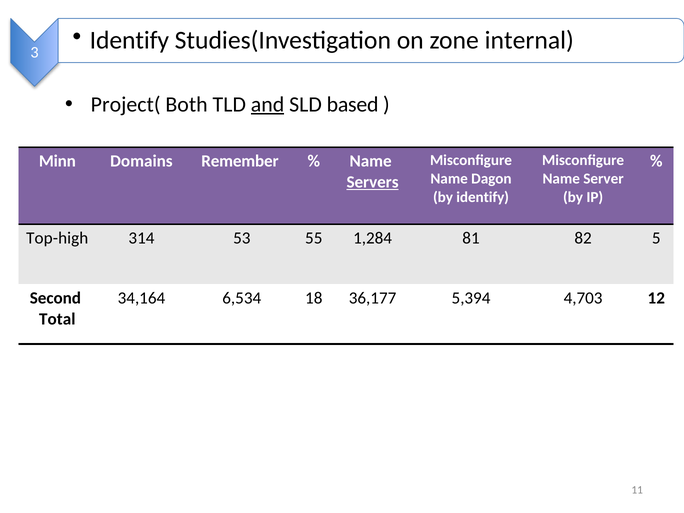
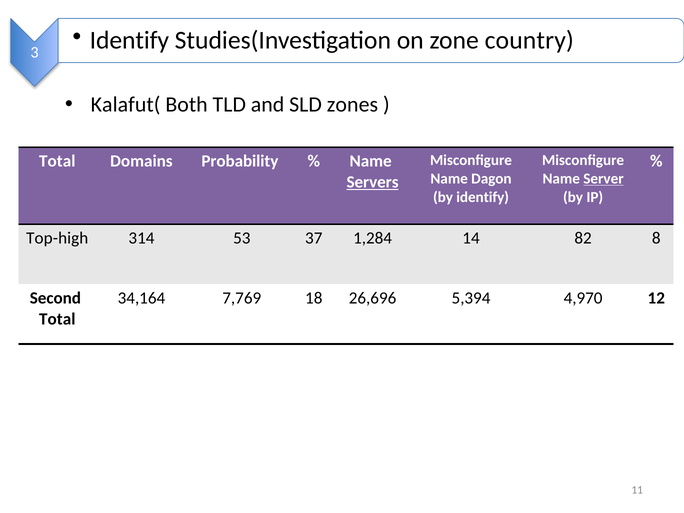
internal: internal -> country
Project(: Project( -> Kalafut(
and underline: present -> none
based: based -> zones
Minn at (57, 161): Minn -> Total
Remember: Remember -> Probability
Server underline: none -> present
55: 55 -> 37
81: 81 -> 14
5: 5 -> 8
6,534: 6,534 -> 7,769
36,177: 36,177 -> 26,696
4,703: 4,703 -> 4,970
